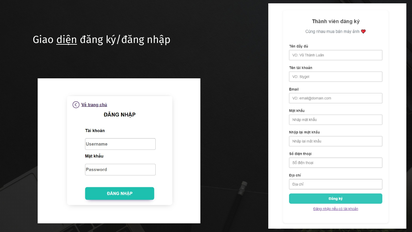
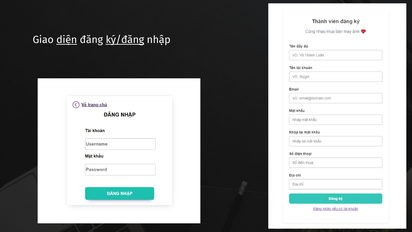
ký/đăng underline: none -> present
